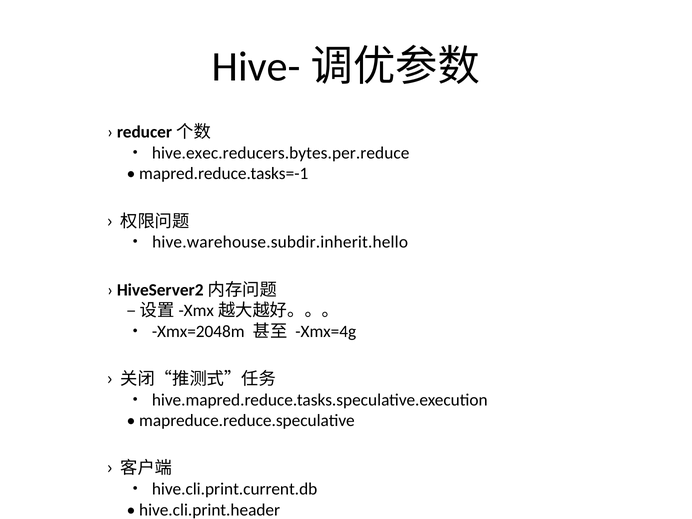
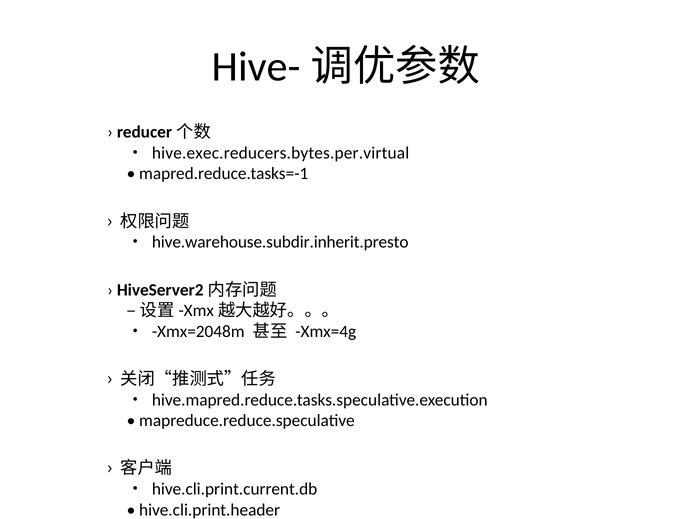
hive.exec.reducers.bytes.per.reduce: hive.exec.reducers.bytes.per.reduce -> hive.exec.reducers.bytes.per.virtual
hive.warehouse.subdir.inherit.hello: hive.warehouse.subdir.inherit.hello -> hive.warehouse.subdir.inherit.presto
